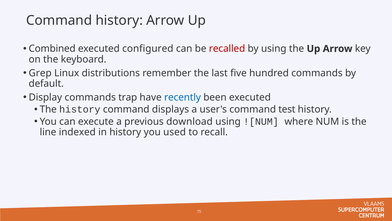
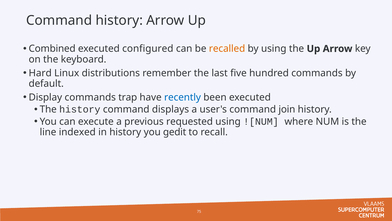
recalled colour: red -> orange
Grep: Grep -> Hard
test: test -> join
download: download -> requested
used: used -> gedit
